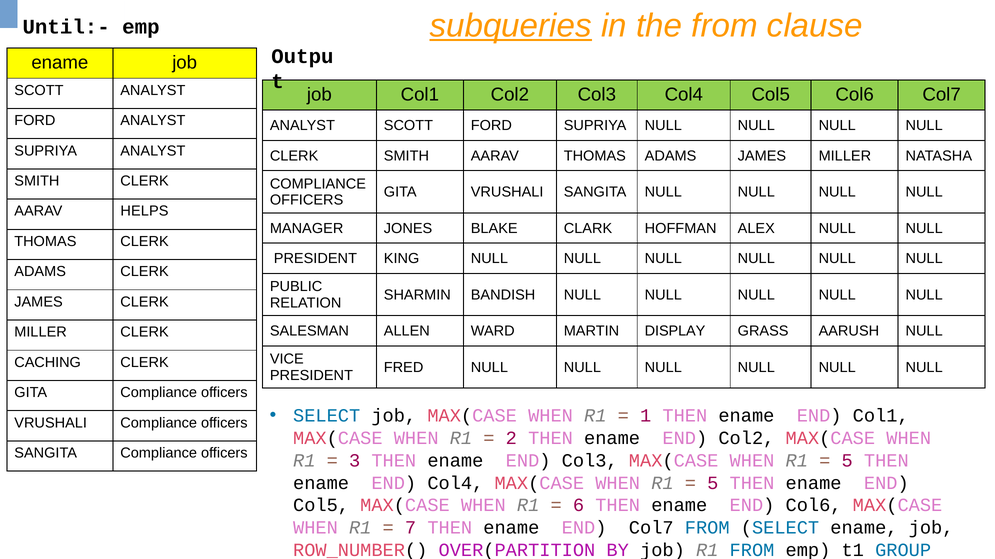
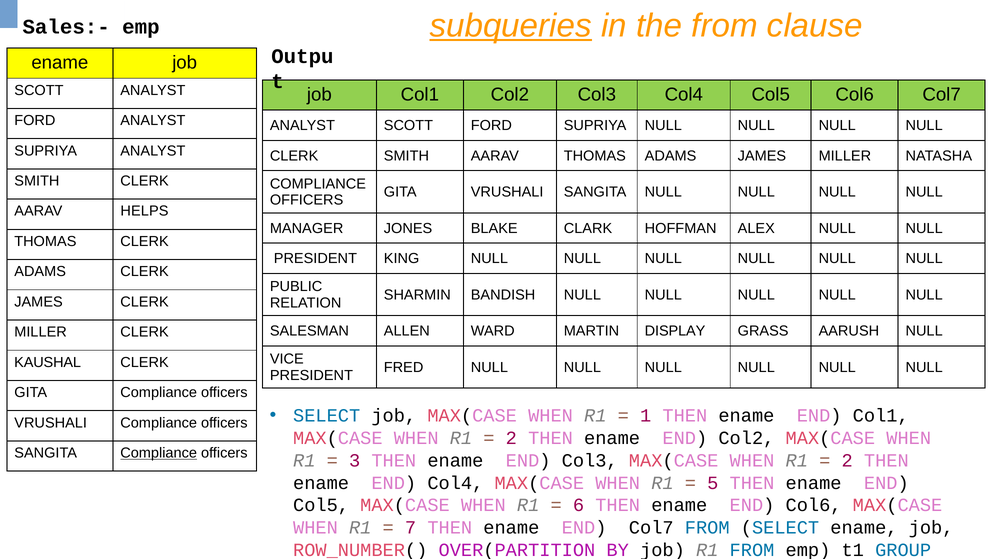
Until:-: Until:- -> Sales:-
CACHING: CACHING -> KAUSHAL
Compliance at (159, 454) underline: none -> present
5 at (847, 461): 5 -> 2
